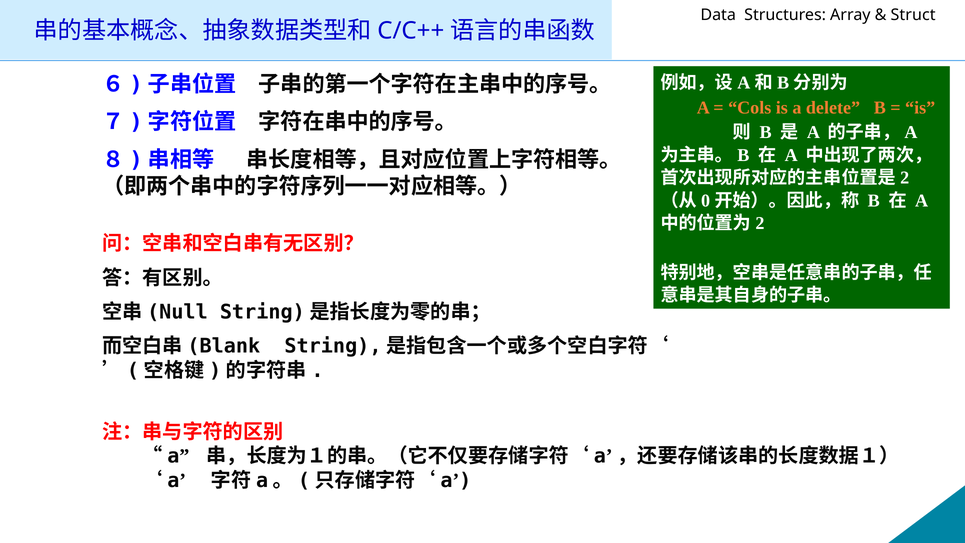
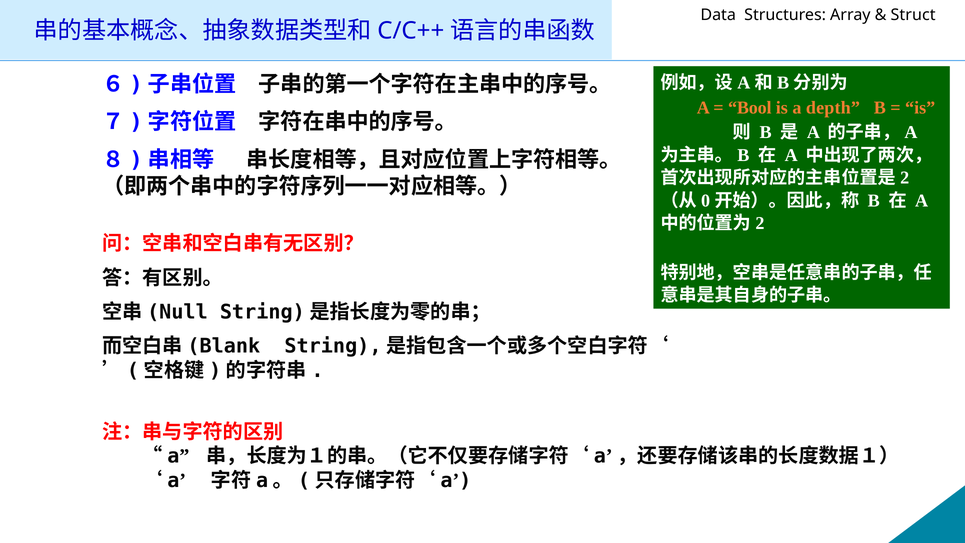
Cols: Cols -> Bool
delete: delete -> depth
